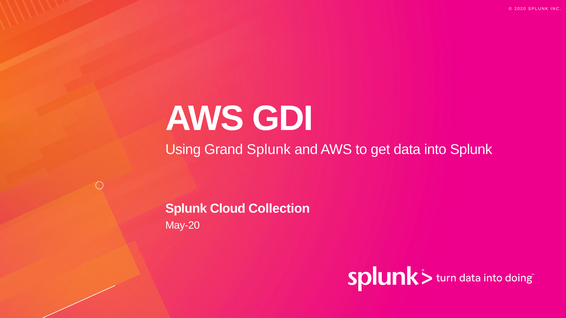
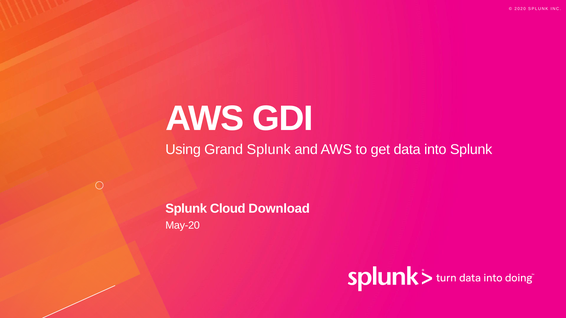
Collection: Collection -> Download
